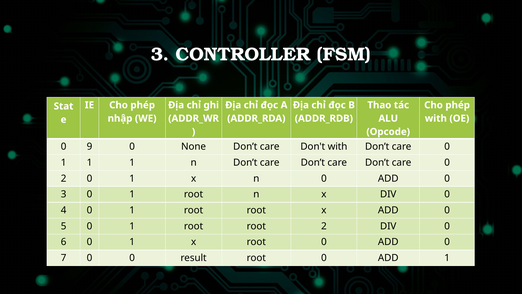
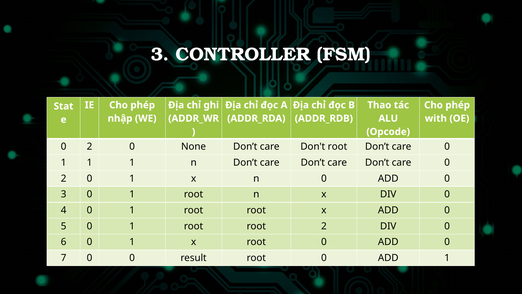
9 at (89, 147): 9 -> 2
Don't with: with -> root
